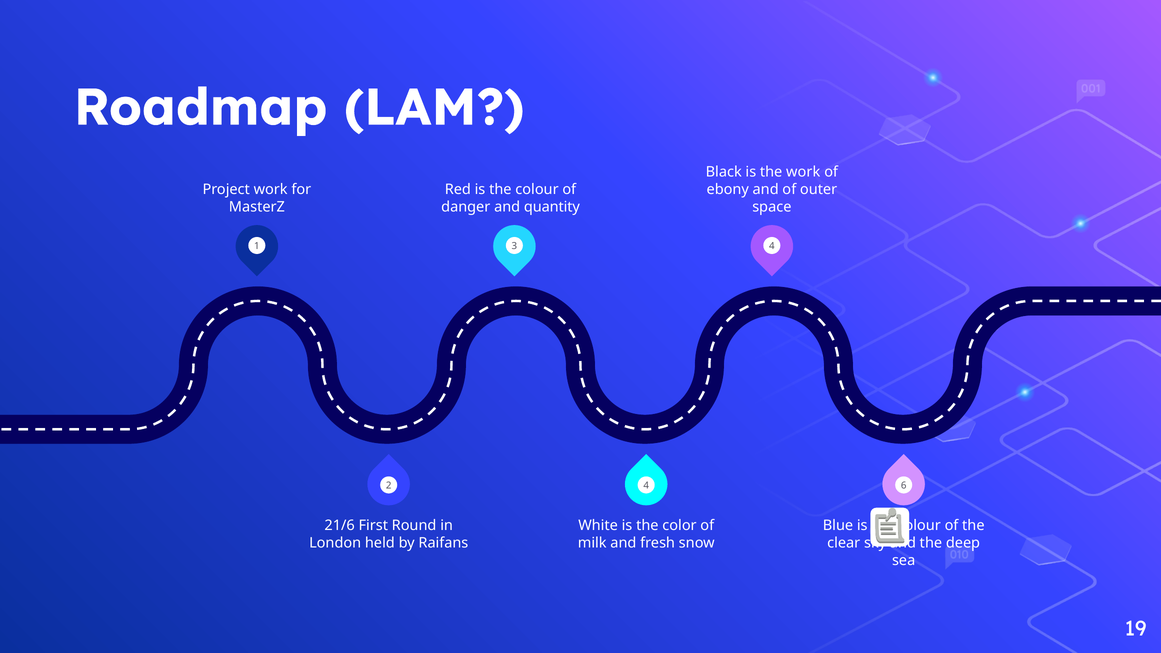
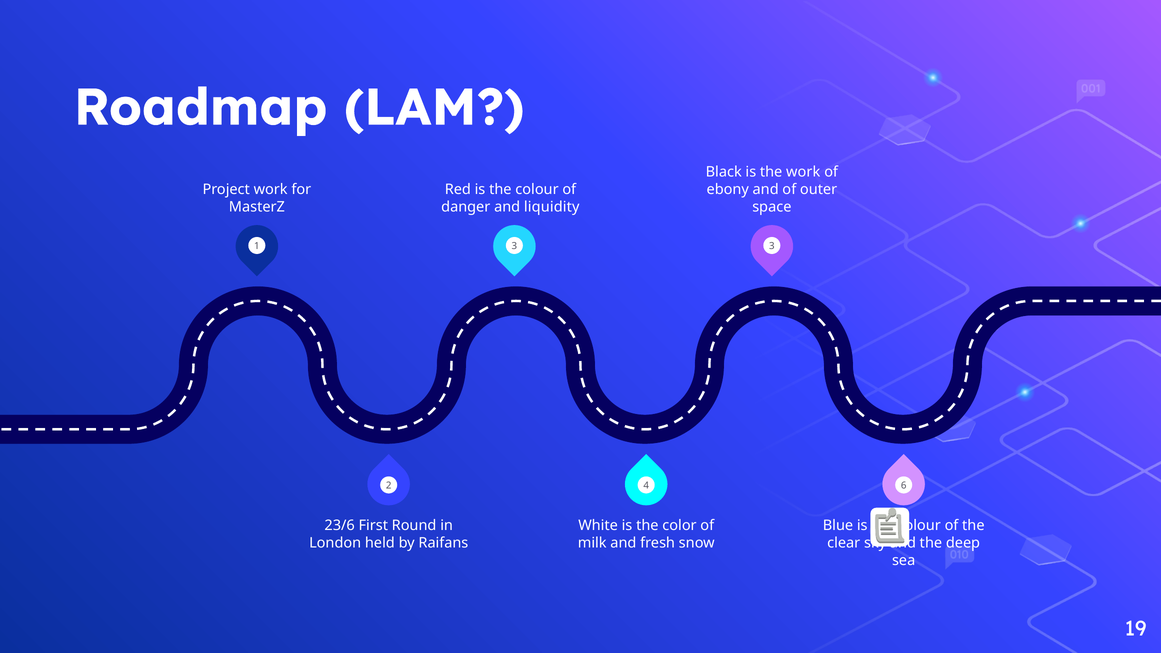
quantity: quantity -> liquidity
3 4: 4 -> 3
21/6: 21/6 -> 23/6
